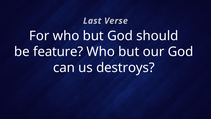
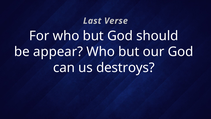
feature: feature -> appear
